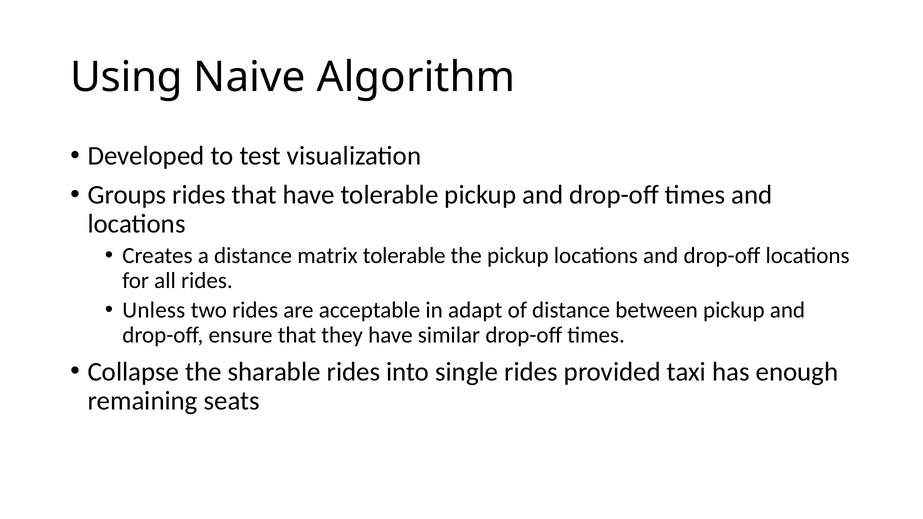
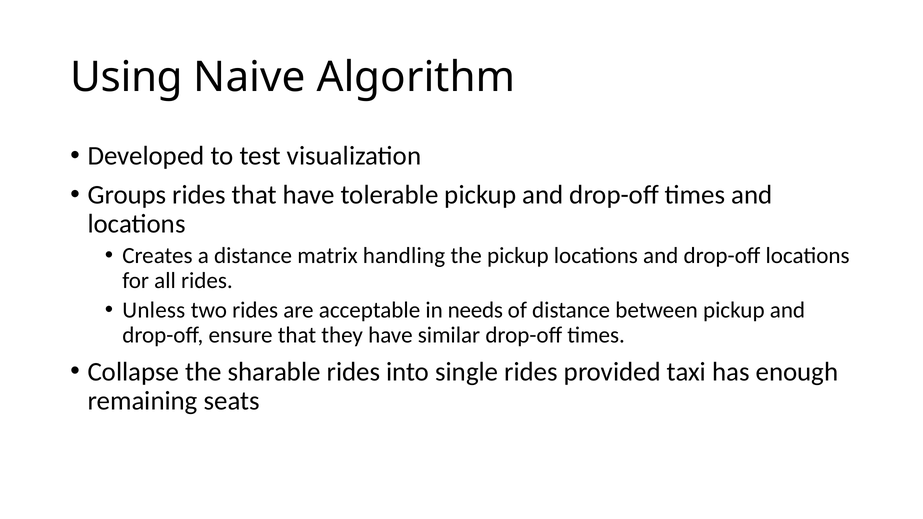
matrix tolerable: tolerable -> handling
adapt: adapt -> needs
